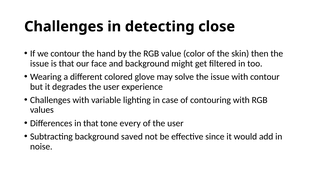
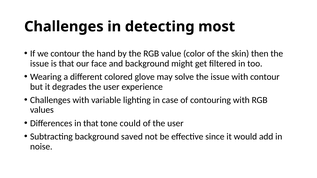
close: close -> most
every: every -> could
